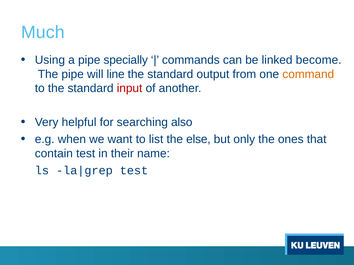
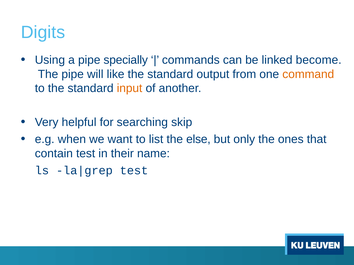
Much: Much -> Digits
line: line -> like
input colour: red -> orange
also: also -> skip
